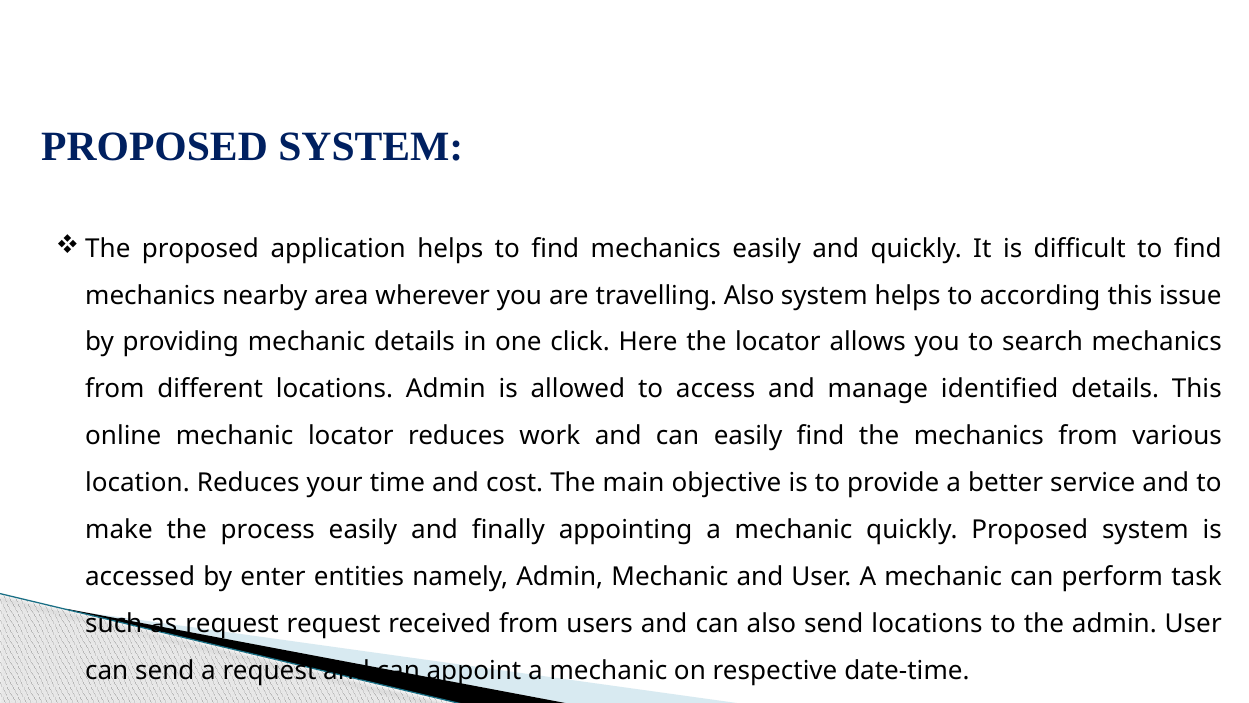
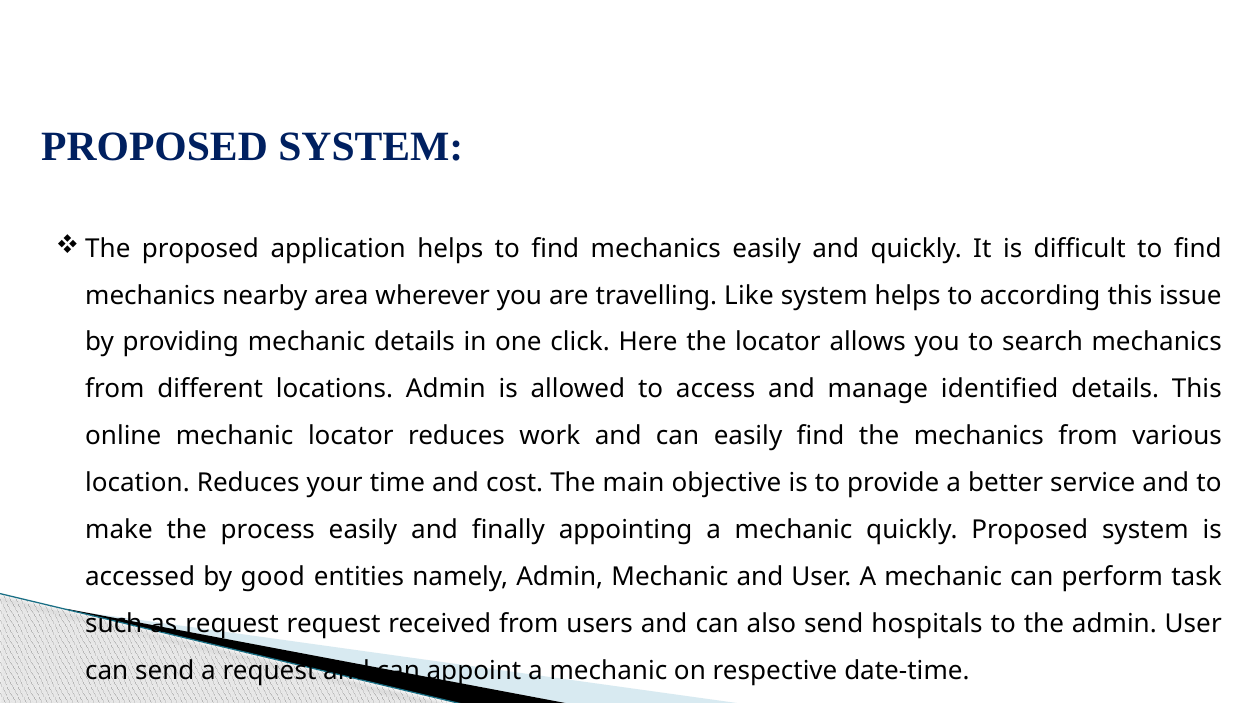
travelling Also: Also -> Like
enter: enter -> good
send locations: locations -> hospitals
